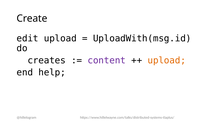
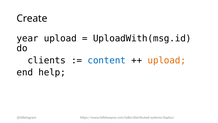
edit: edit -> year
creates: creates -> clients
content colour: purple -> blue
